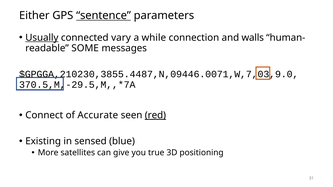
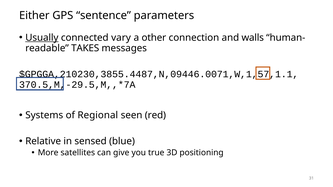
sentence underline: present -> none
while: while -> other
SOME: SOME -> TAKES
$GPGGA,210230,3855.4487,N,09446.0071,W,7,03,9.0: $GPGGA,210230,3855.4487,N,09446.0071,W,7,03,9.0 -> $GPGGA,210230,3855.4487,N,09446.0071,W,1,57,1.1
Connect: Connect -> Systems
Accurate: Accurate -> Regional
red underline: present -> none
Existing: Existing -> Relative
